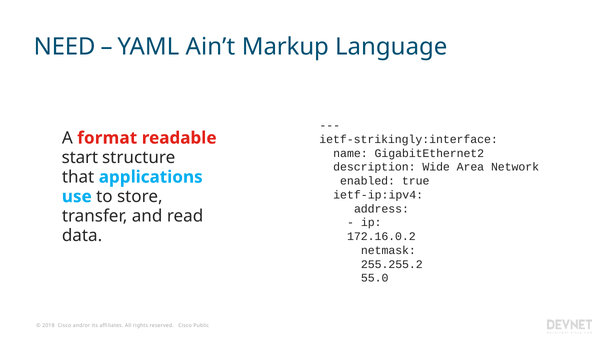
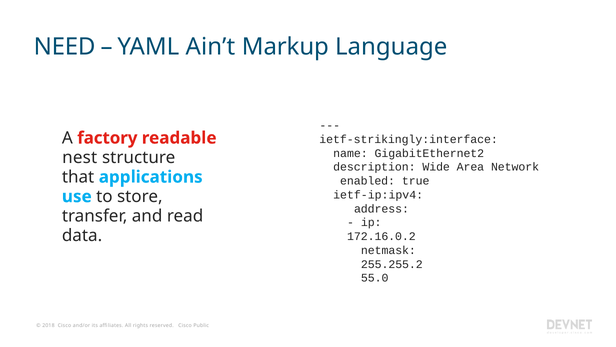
format: format -> factory
start: start -> nest
